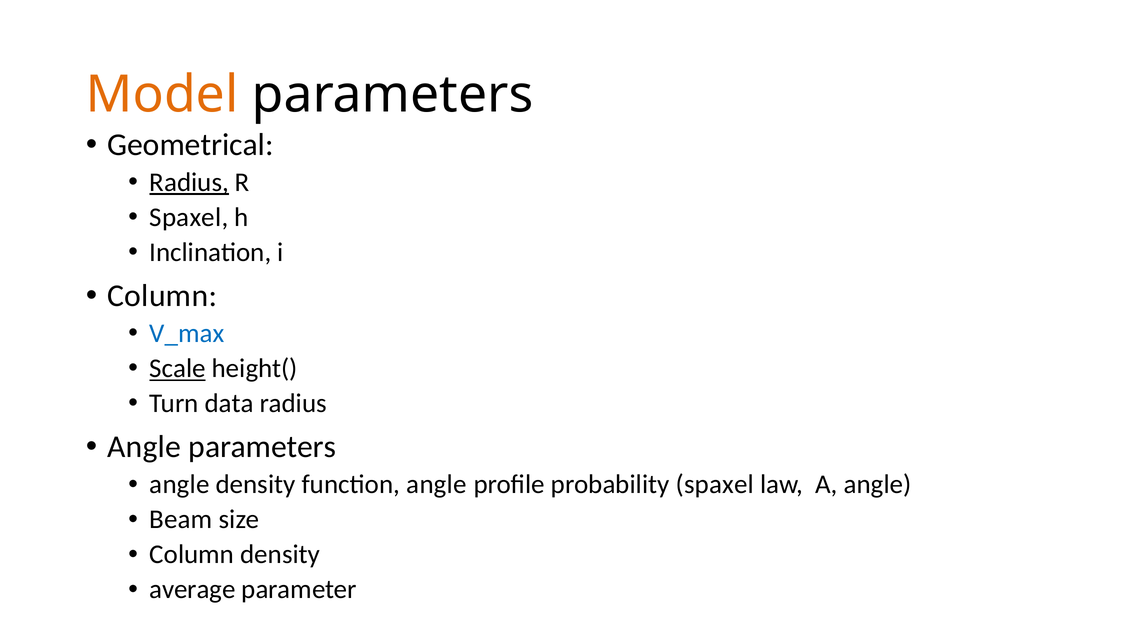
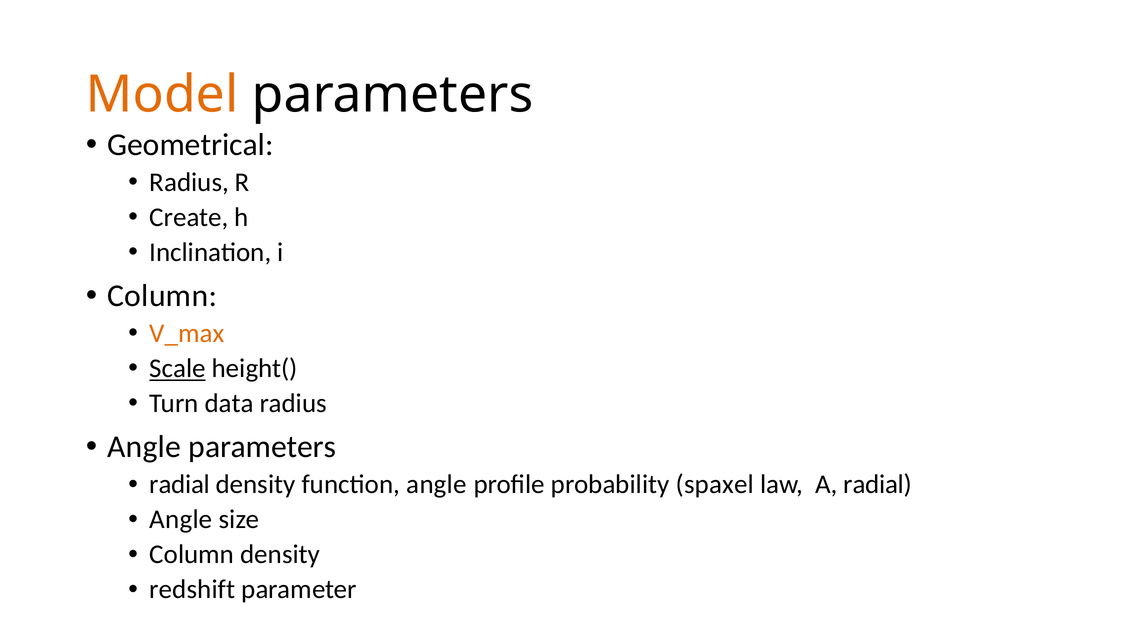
Radius at (189, 183) underline: present -> none
Spaxel at (189, 218): Spaxel -> Create
V_max colour: blue -> orange
angle at (179, 485): angle -> radial
A angle: angle -> radial
Beam at (181, 520): Beam -> Angle
average: average -> redshift
